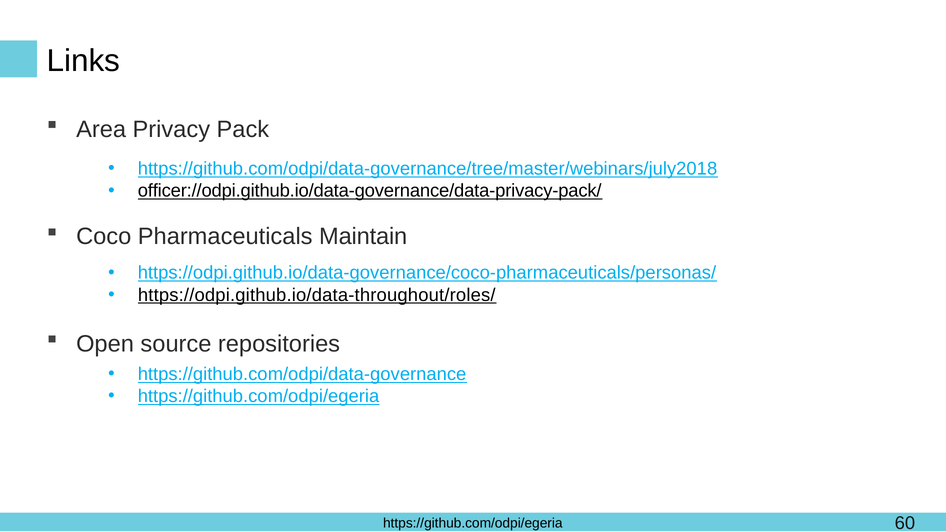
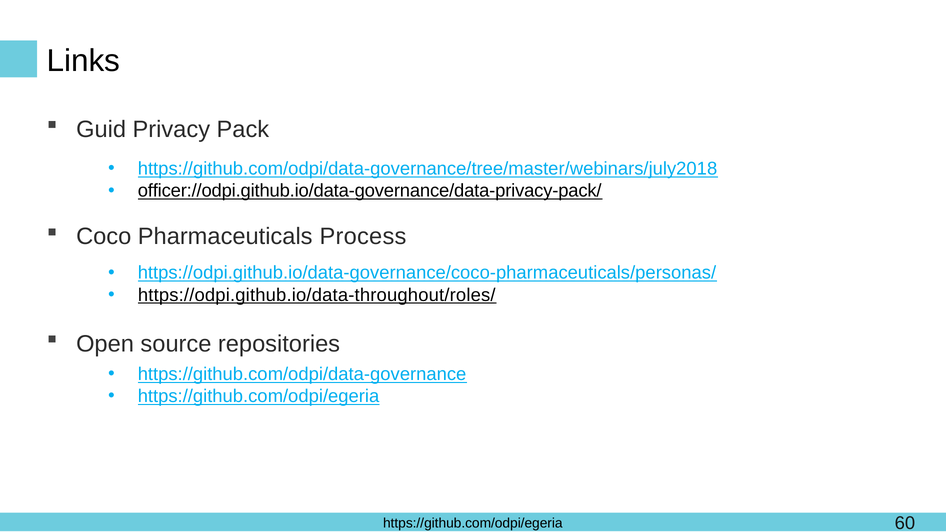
Area: Area -> Guid
Maintain: Maintain -> Process
